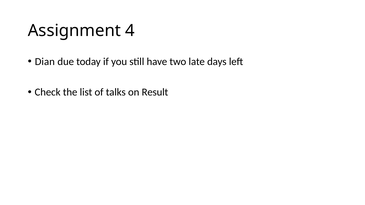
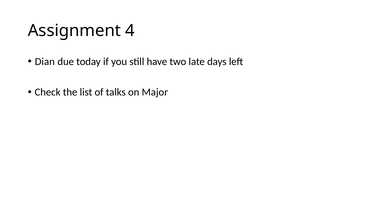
Result: Result -> Major
